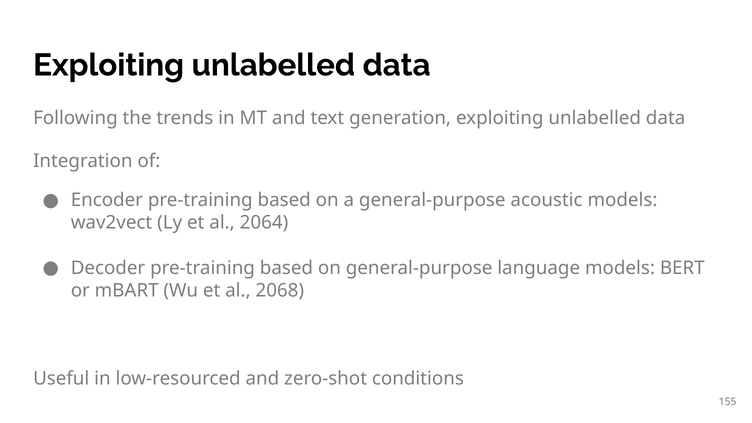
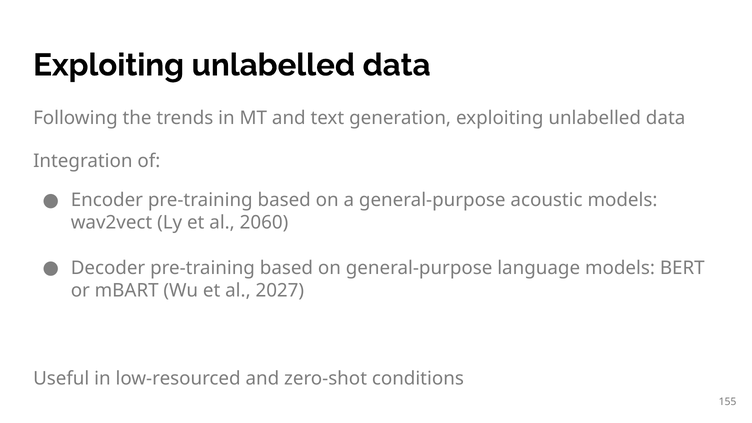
2064: 2064 -> 2060
2068: 2068 -> 2027
